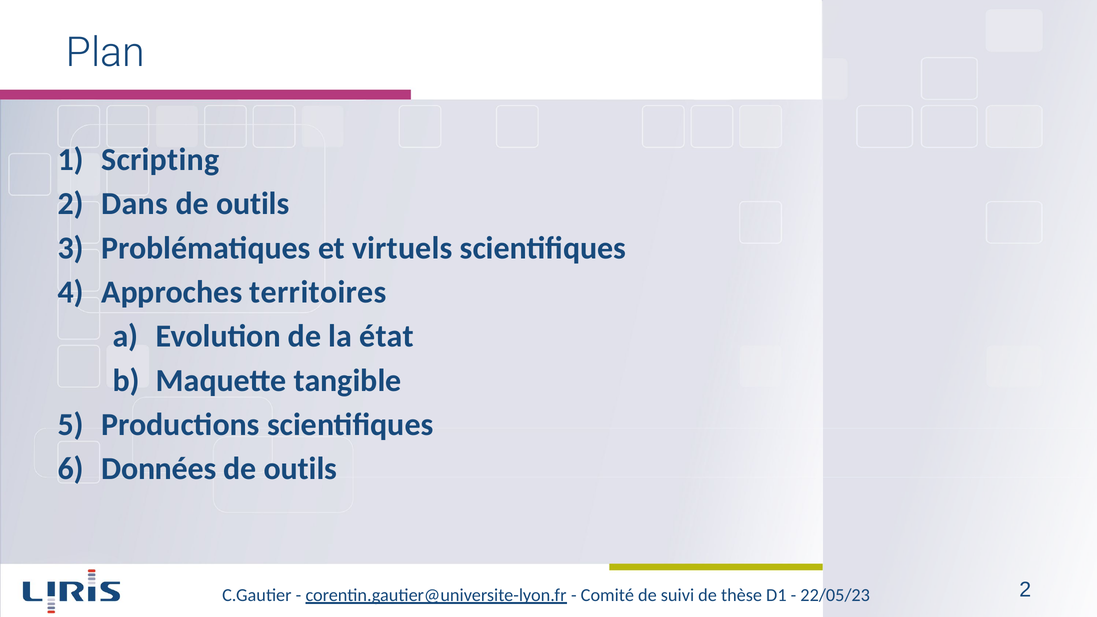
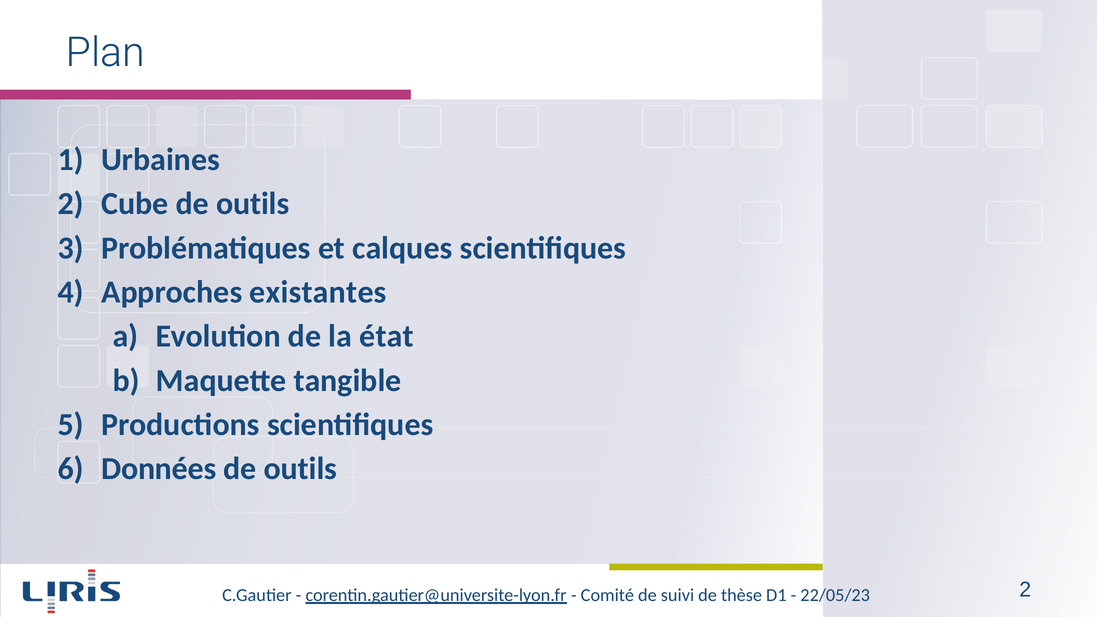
Scripting: Scripting -> Urbaines
Dans: Dans -> Cube
virtuels: virtuels -> calques
territoires: territoires -> existantes
